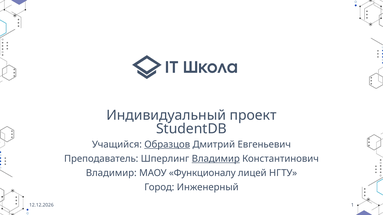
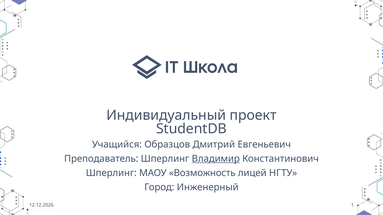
Образцов underline: present -> none
Владимир at (111, 173): Владимир -> Шперлинг
Функционалу: Функционалу -> Возможность
